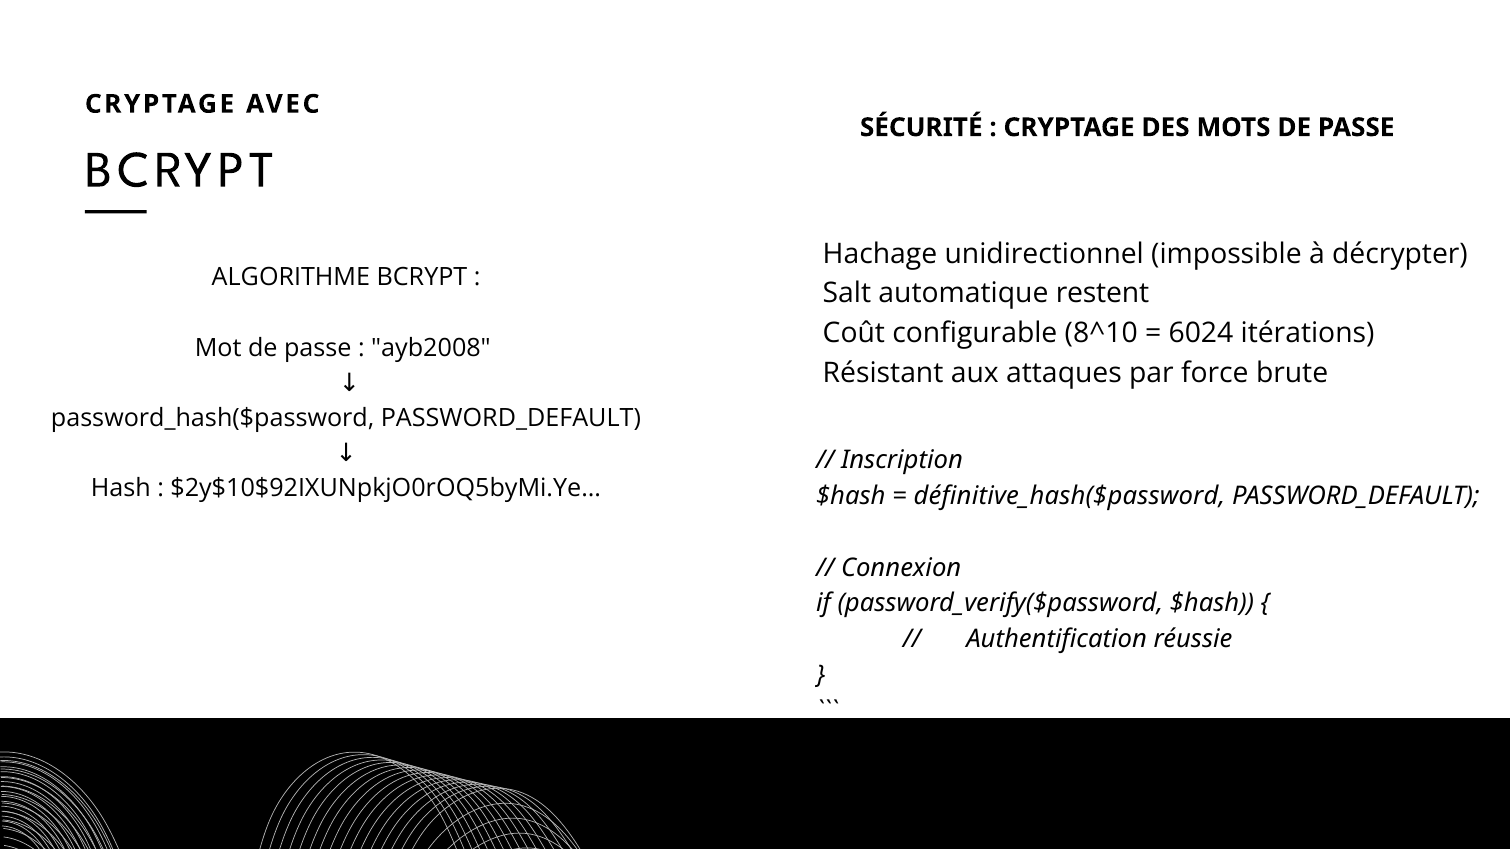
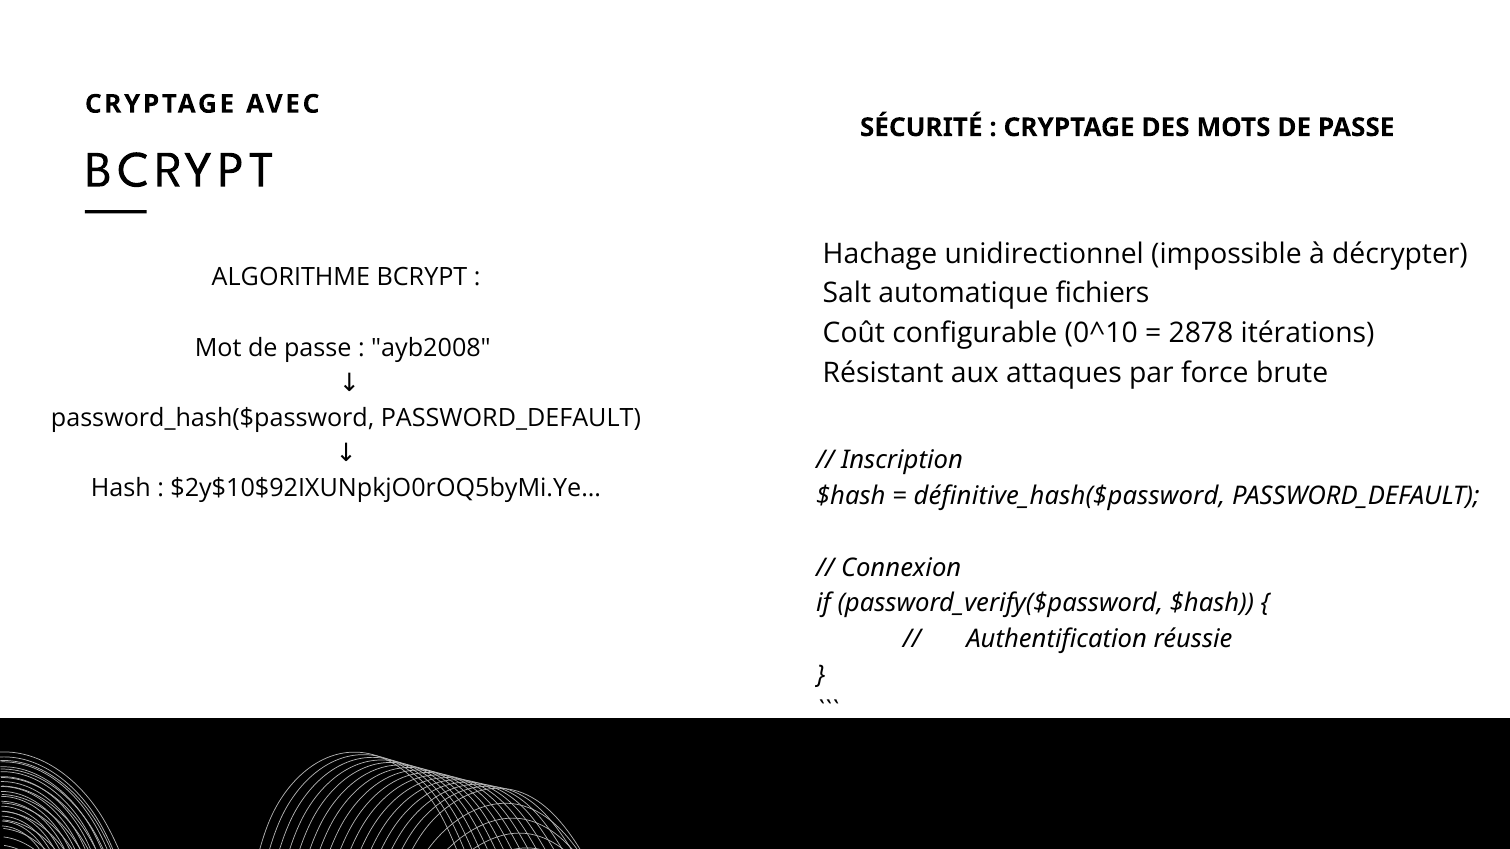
restent: restent -> fichiers
8^10: 8^10 -> 0^10
6024: 6024 -> 2878
